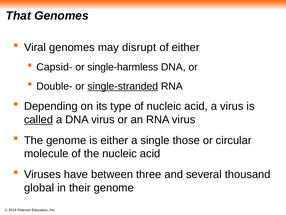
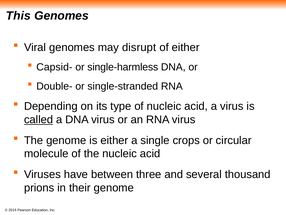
That: That -> This
single-stranded underline: present -> none
those: those -> crops
global: global -> prions
